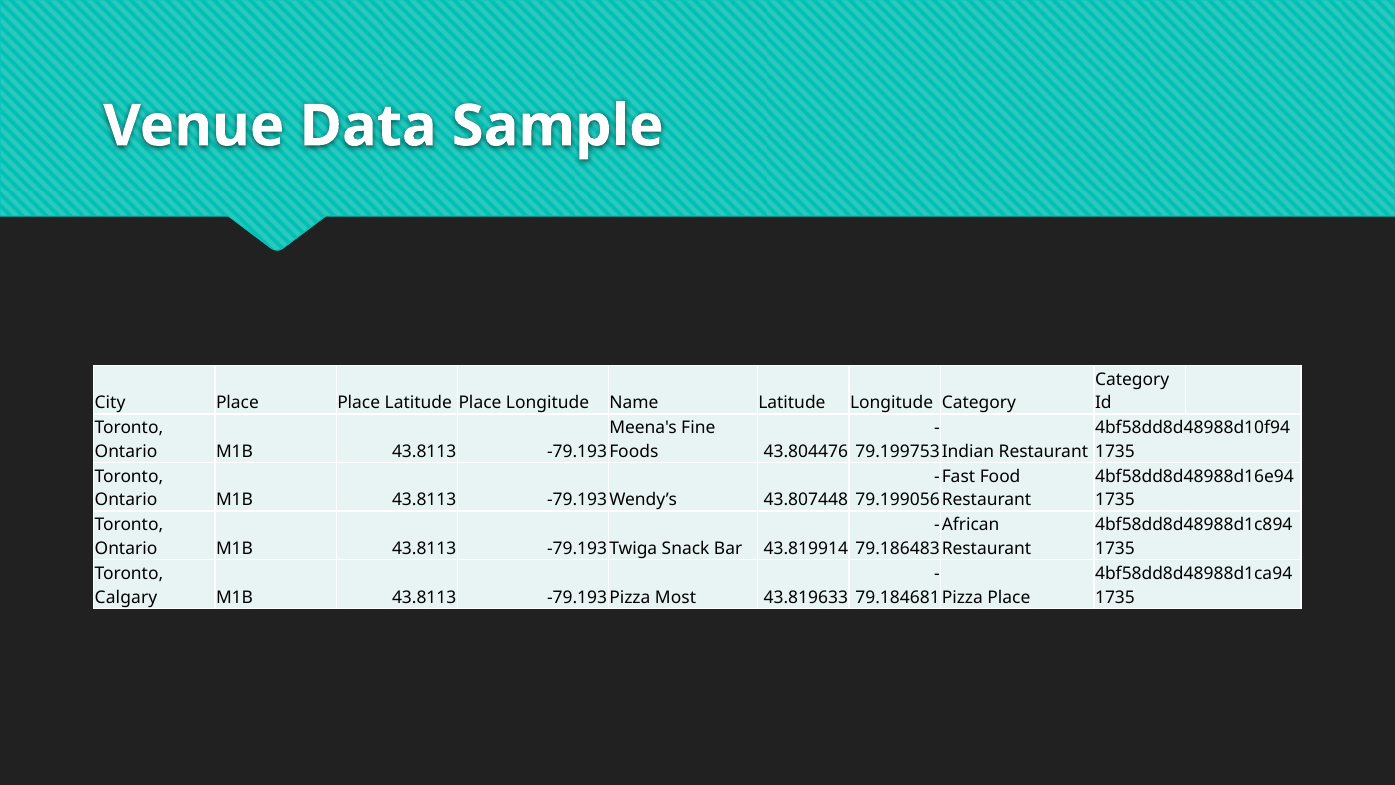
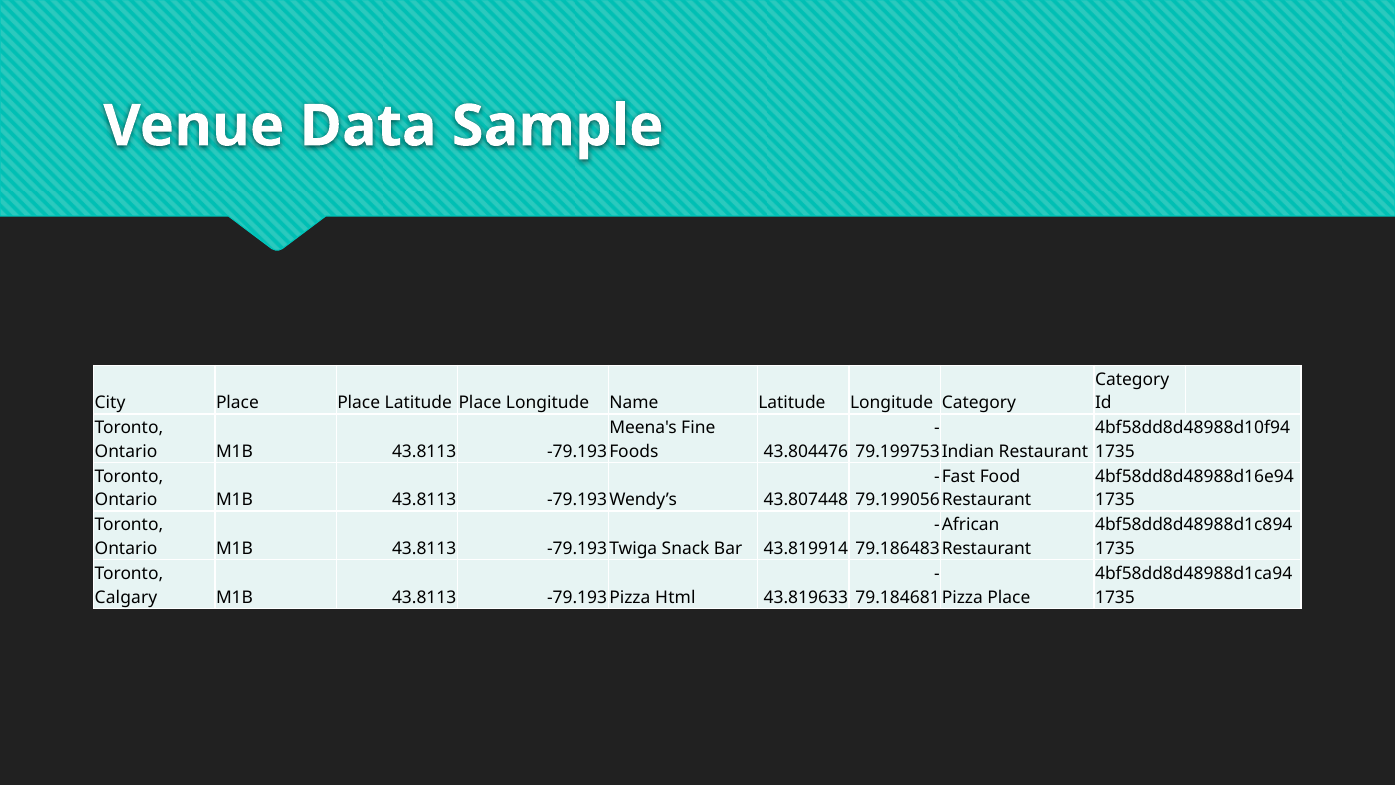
Most: Most -> Html
